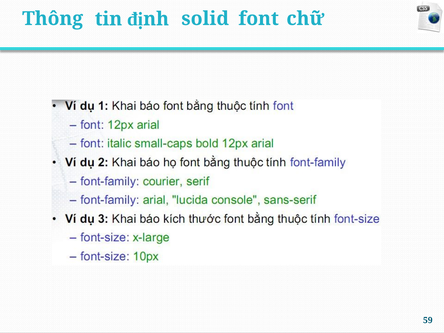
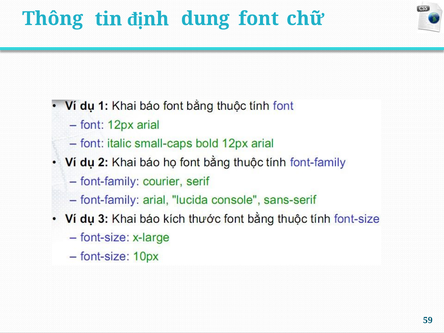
solid: solid -> dung
